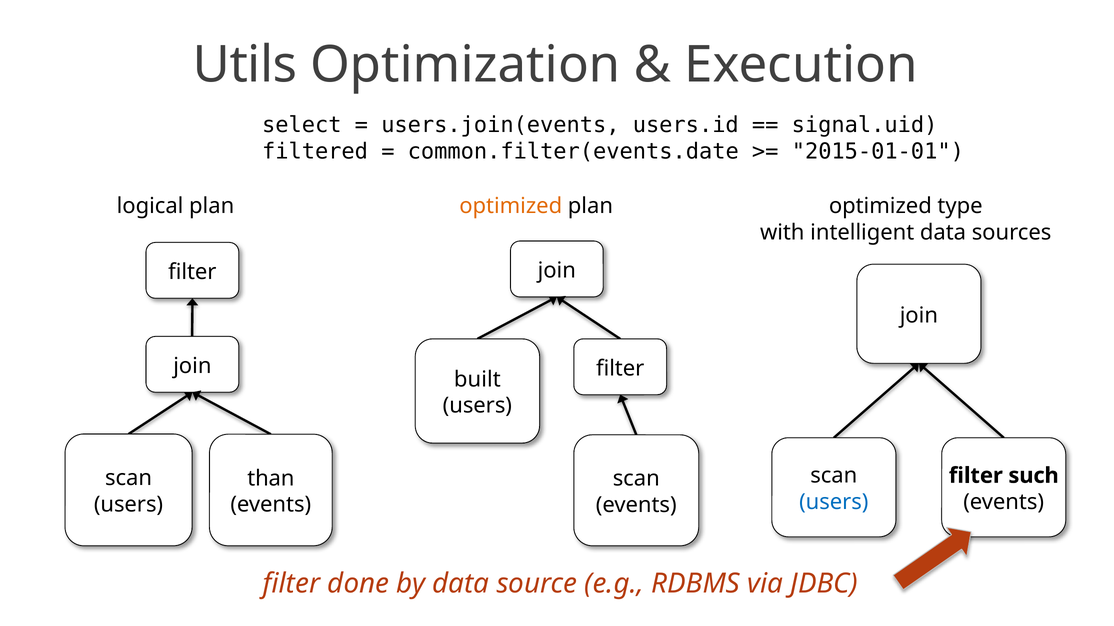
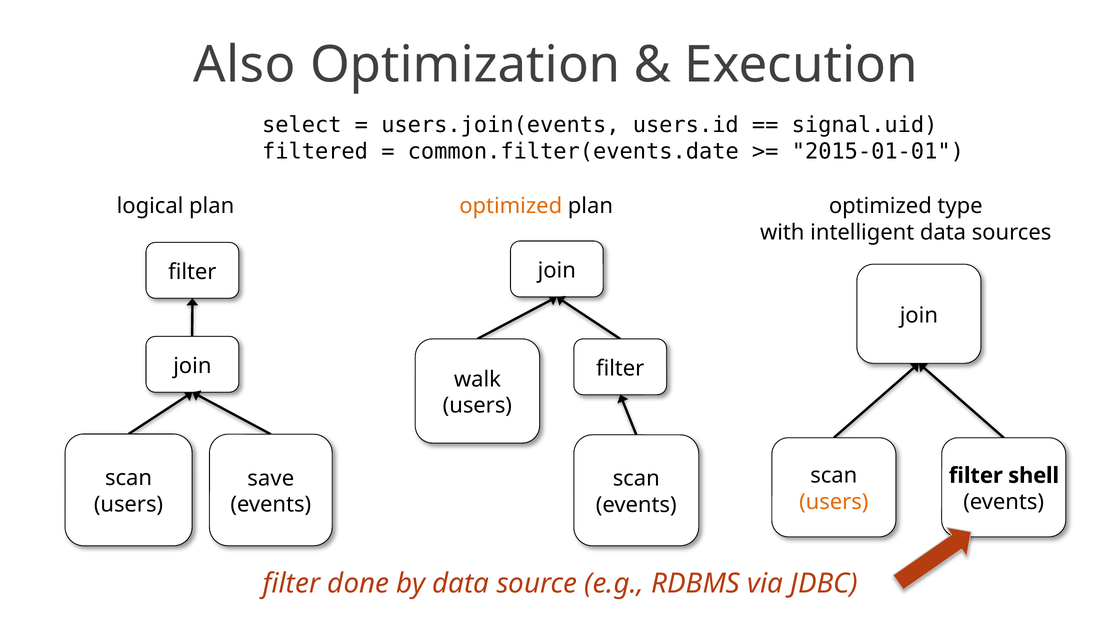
Utils: Utils -> Also
built: built -> walk
such: such -> shell
than: than -> save
users at (834, 503) colour: blue -> orange
